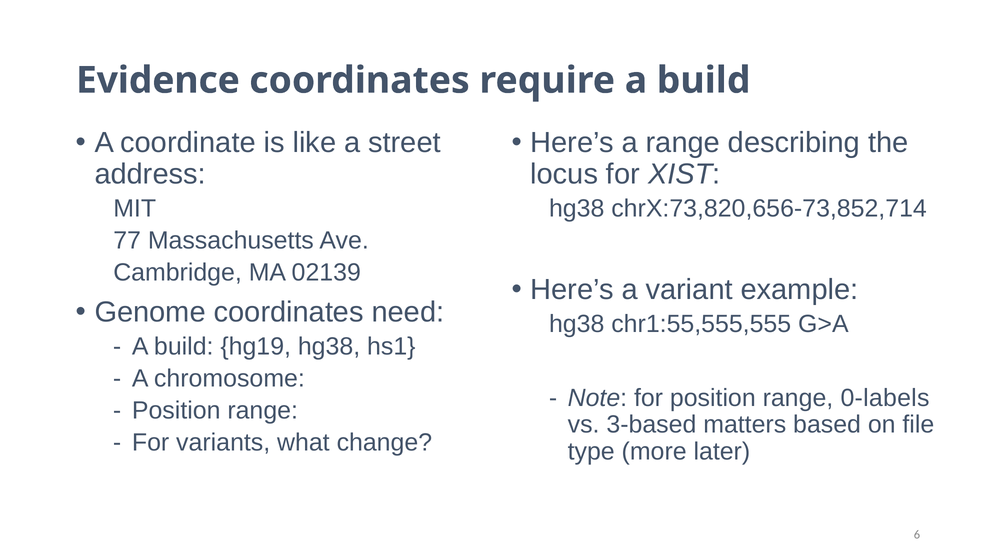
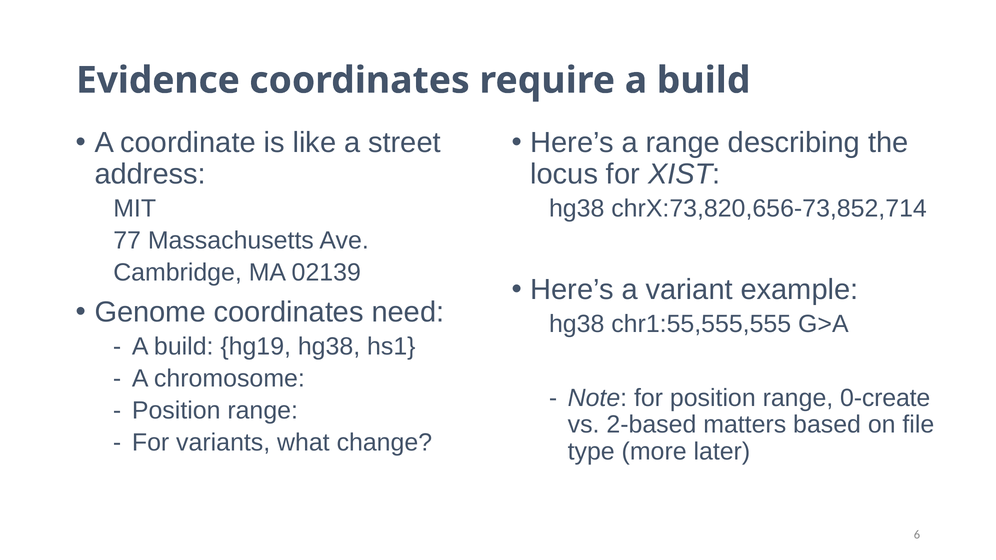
0-labels: 0-labels -> 0-create
3-based: 3-based -> 2-based
